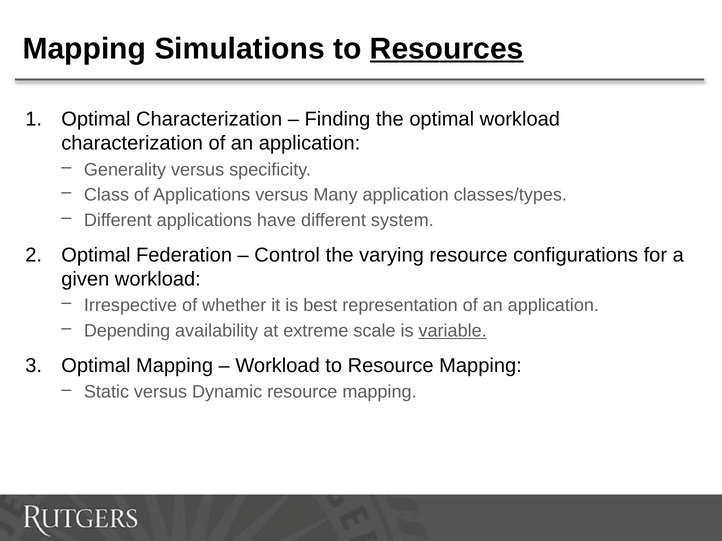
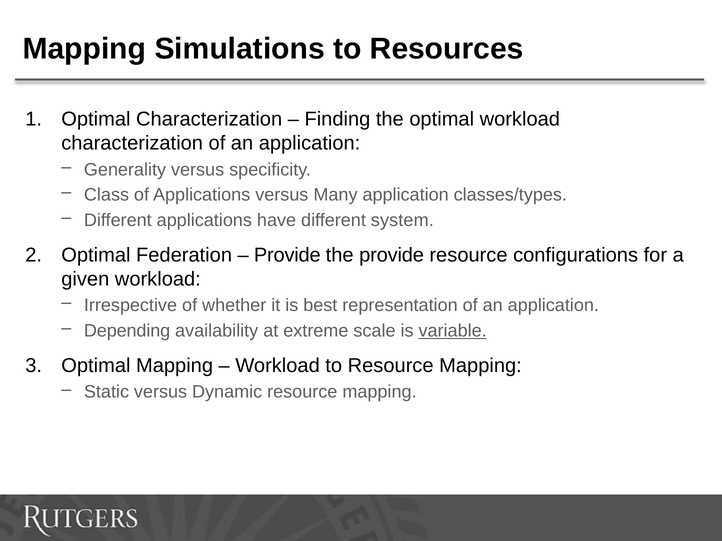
Resources underline: present -> none
Control at (287, 255): Control -> Provide
the varying: varying -> provide
